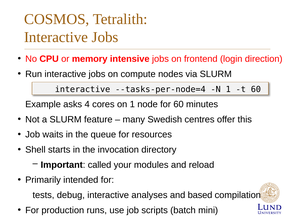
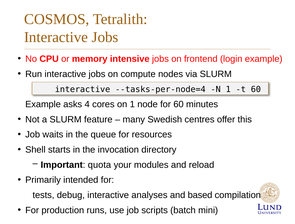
login direction: direction -> example
called: called -> quota
